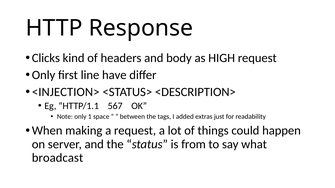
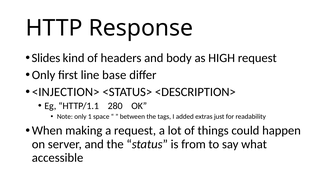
Clicks: Clicks -> Slides
have: have -> base
567: 567 -> 280
broadcast: broadcast -> accessible
